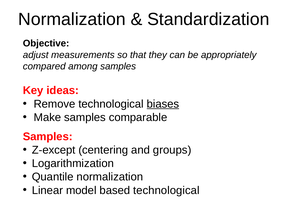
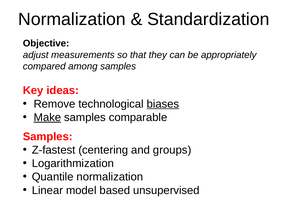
Make underline: none -> present
Z-except: Z-except -> Z-fastest
based technological: technological -> unsupervised
